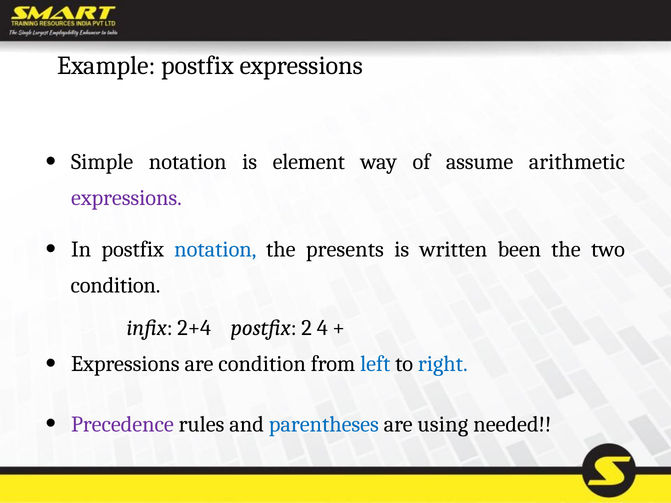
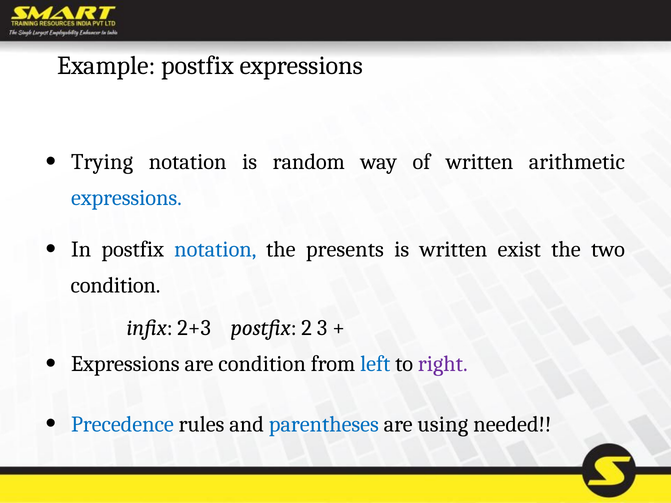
Simple: Simple -> Trying
element: element -> random
of assume: assume -> written
expressions at (126, 198) colour: purple -> blue
been: been -> exist
2+4: 2+4 -> 2+3
4: 4 -> 3
right colour: blue -> purple
Precedence colour: purple -> blue
